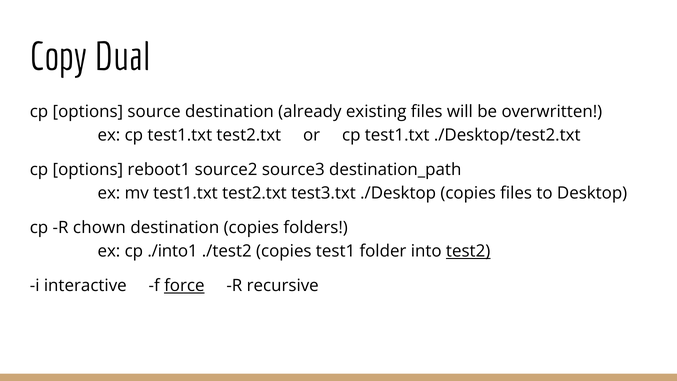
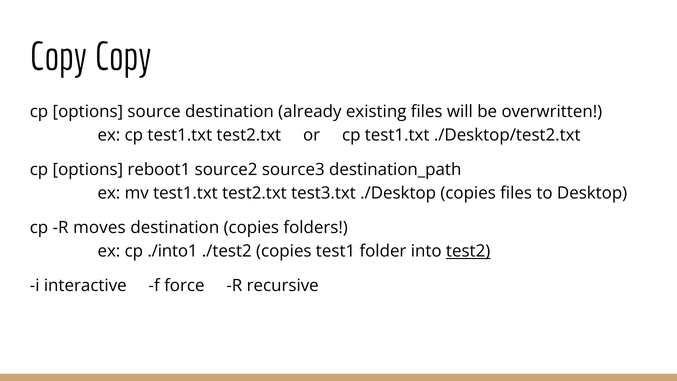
Copy Dual: Dual -> Copy
chown: chown -> moves
force underline: present -> none
